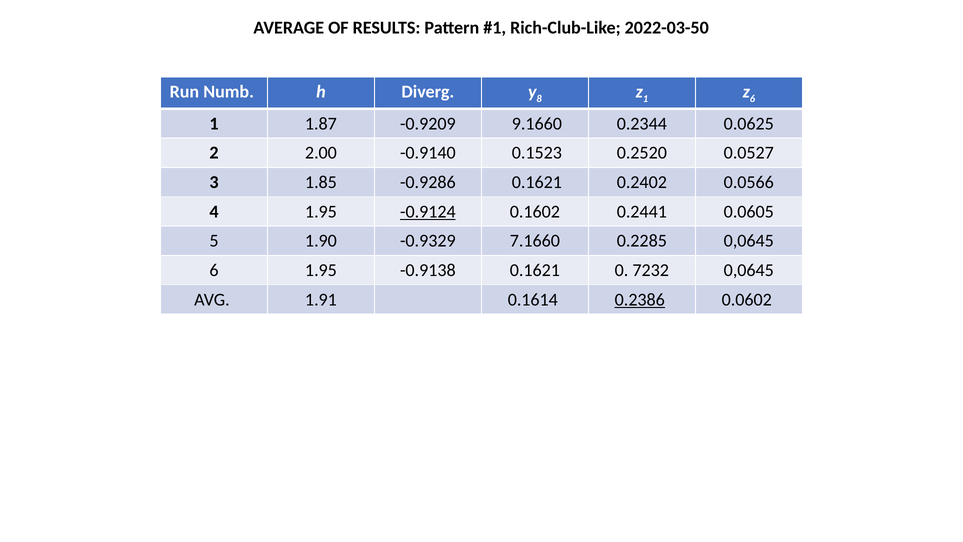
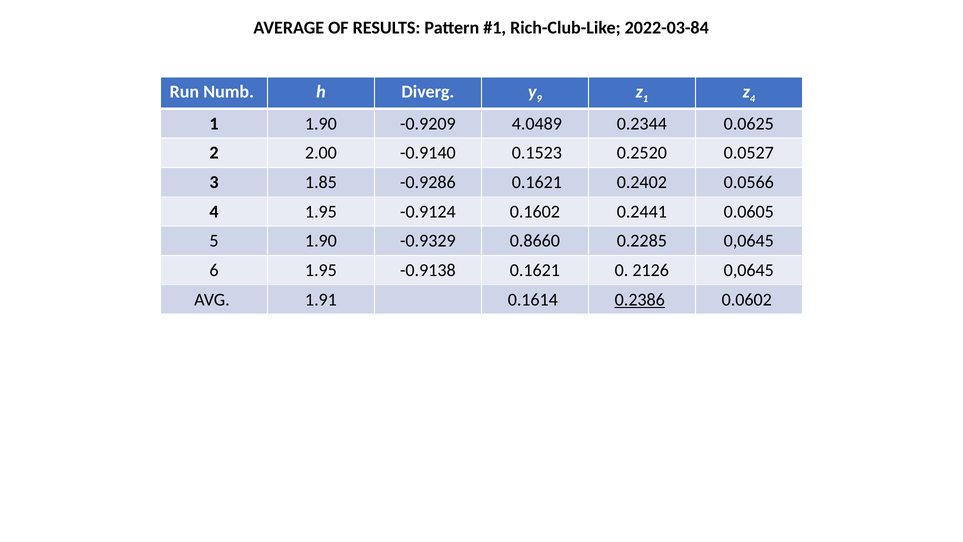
2022-03-50: 2022-03-50 -> 2022-03-84
8: 8 -> 9
6 at (752, 99): 6 -> 4
1 1.87: 1.87 -> 1.90
9.1660: 9.1660 -> 4.0489
-0.9124 underline: present -> none
7.1660: 7.1660 -> 0.8660
7232: 7232 -> 2126
